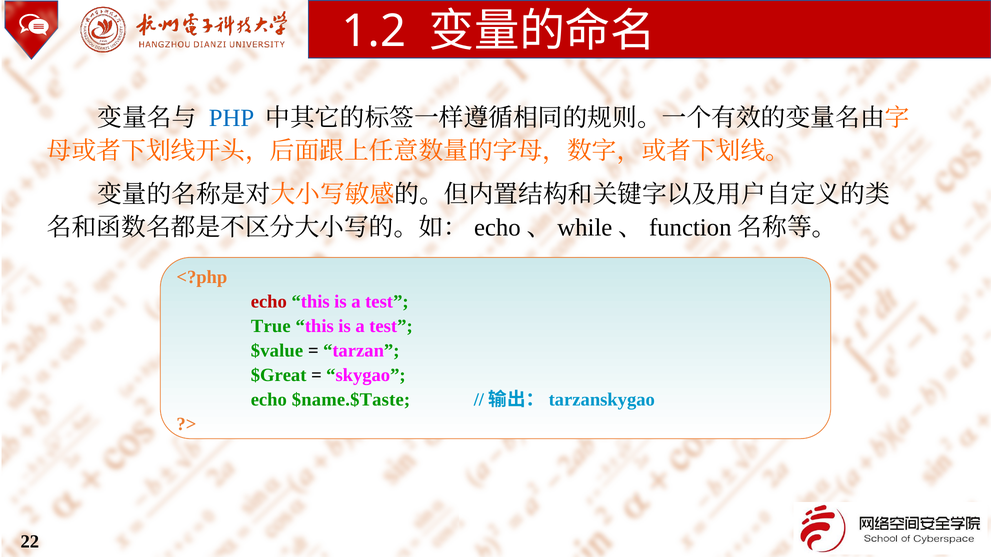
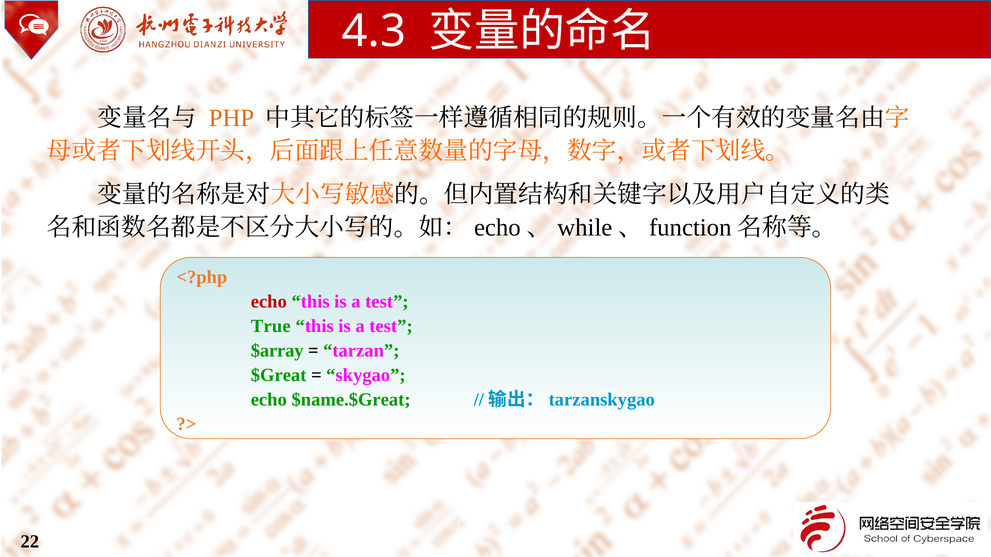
1.2: 1.2 -> 4.3
PHP colour: blue -> orange
$value: $value -> $array
$name.$Taste: $name.$Taste -> $name.$Great
